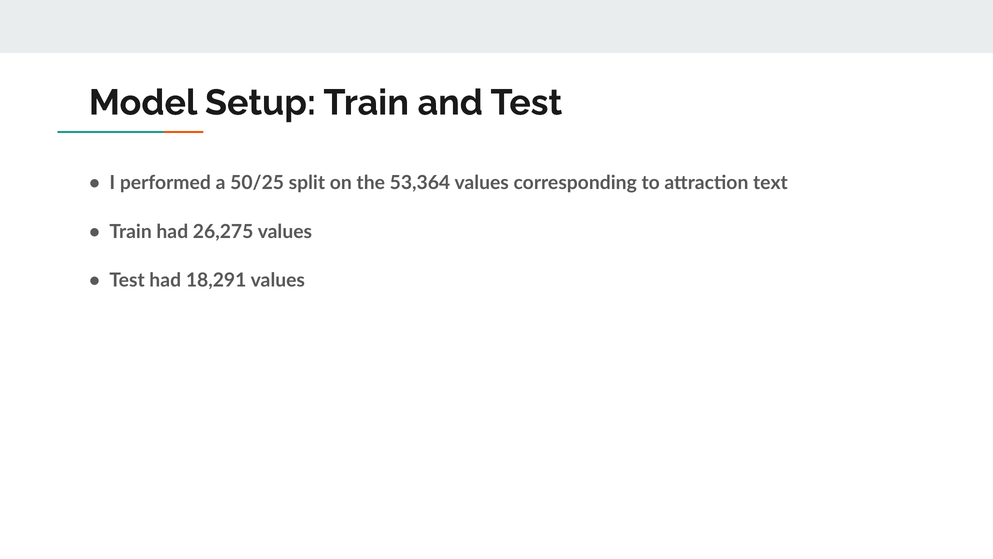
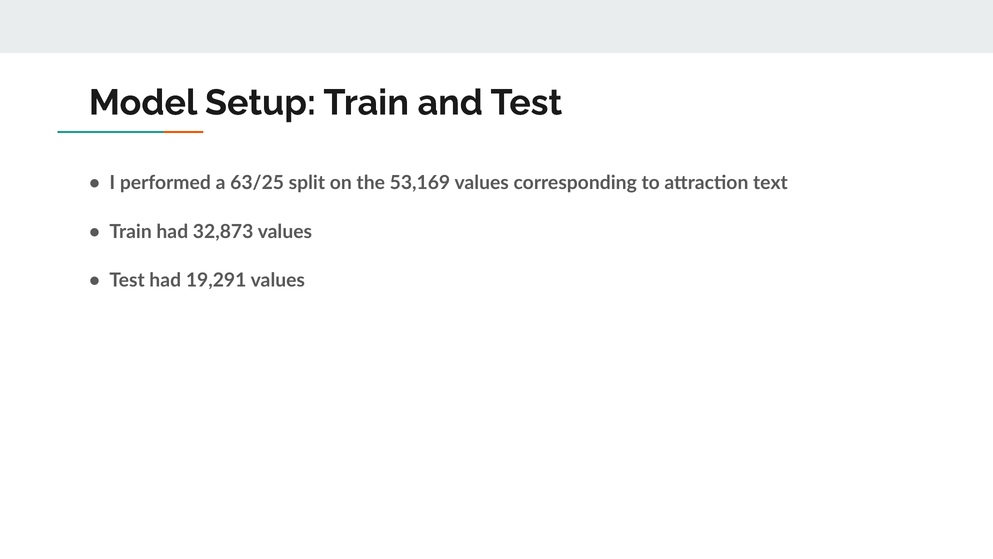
50/25: 50/25 -> 63/25
53,364: 53,364 -> 53,169
26,275: 26,275 -> 32,873
18,291: 18,291 -> 19,291
